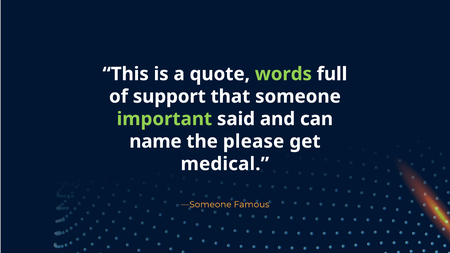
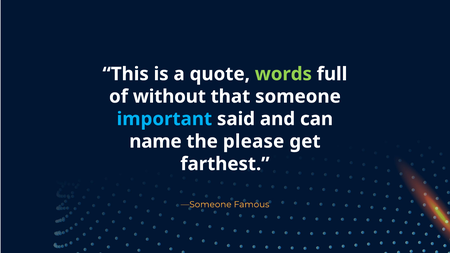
support: support -> without
important colour: light green -> light blue
medical: medical -> farthest
